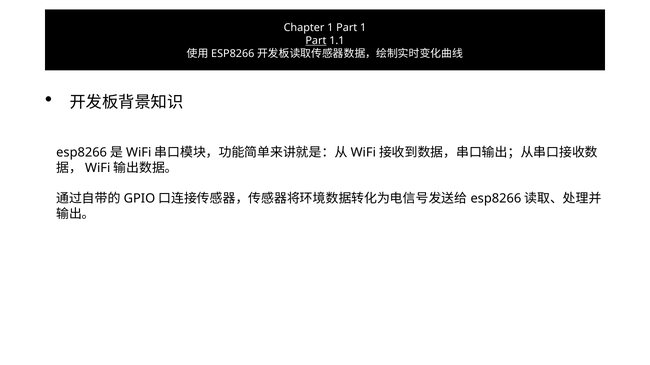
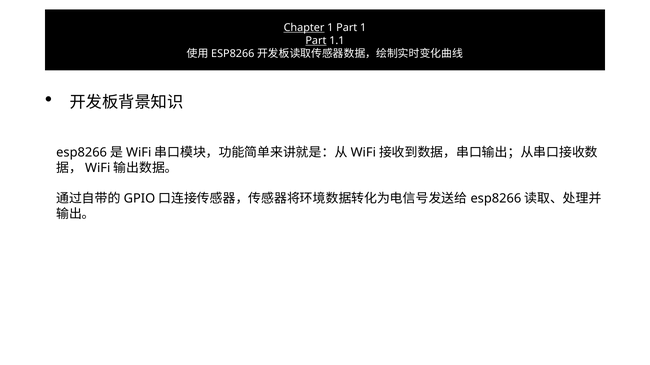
Chapter underline: none -> present
